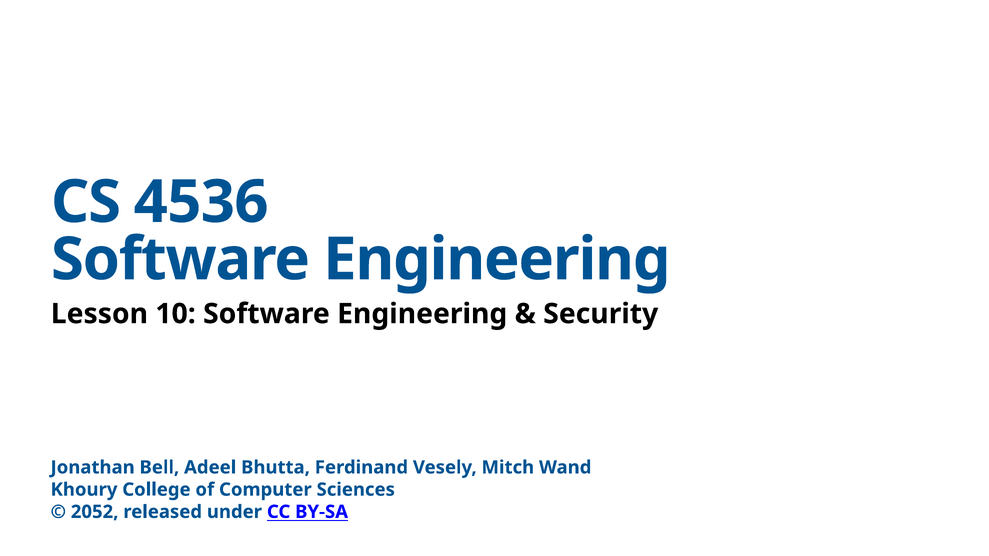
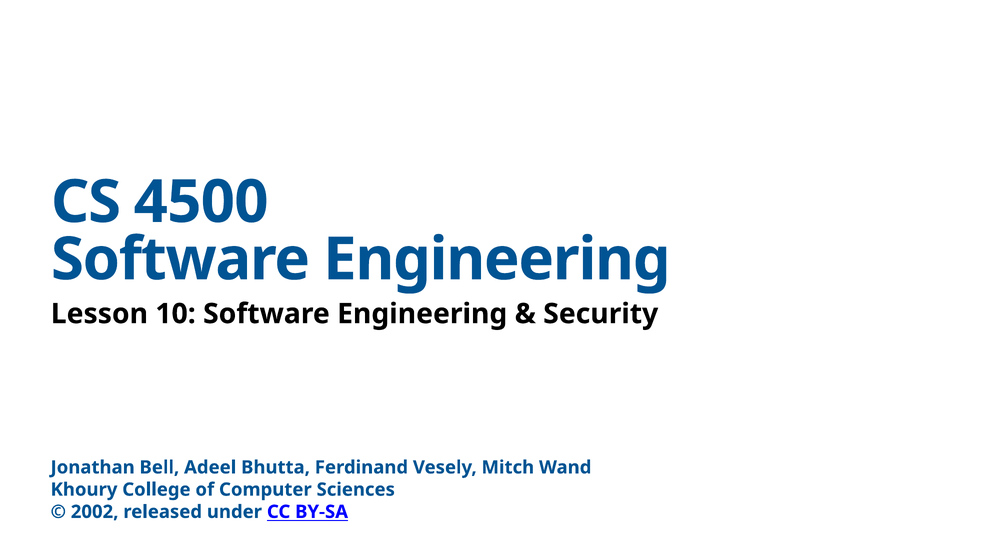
4536: 4536 -> 4500
2052: 2052 -> 2002
